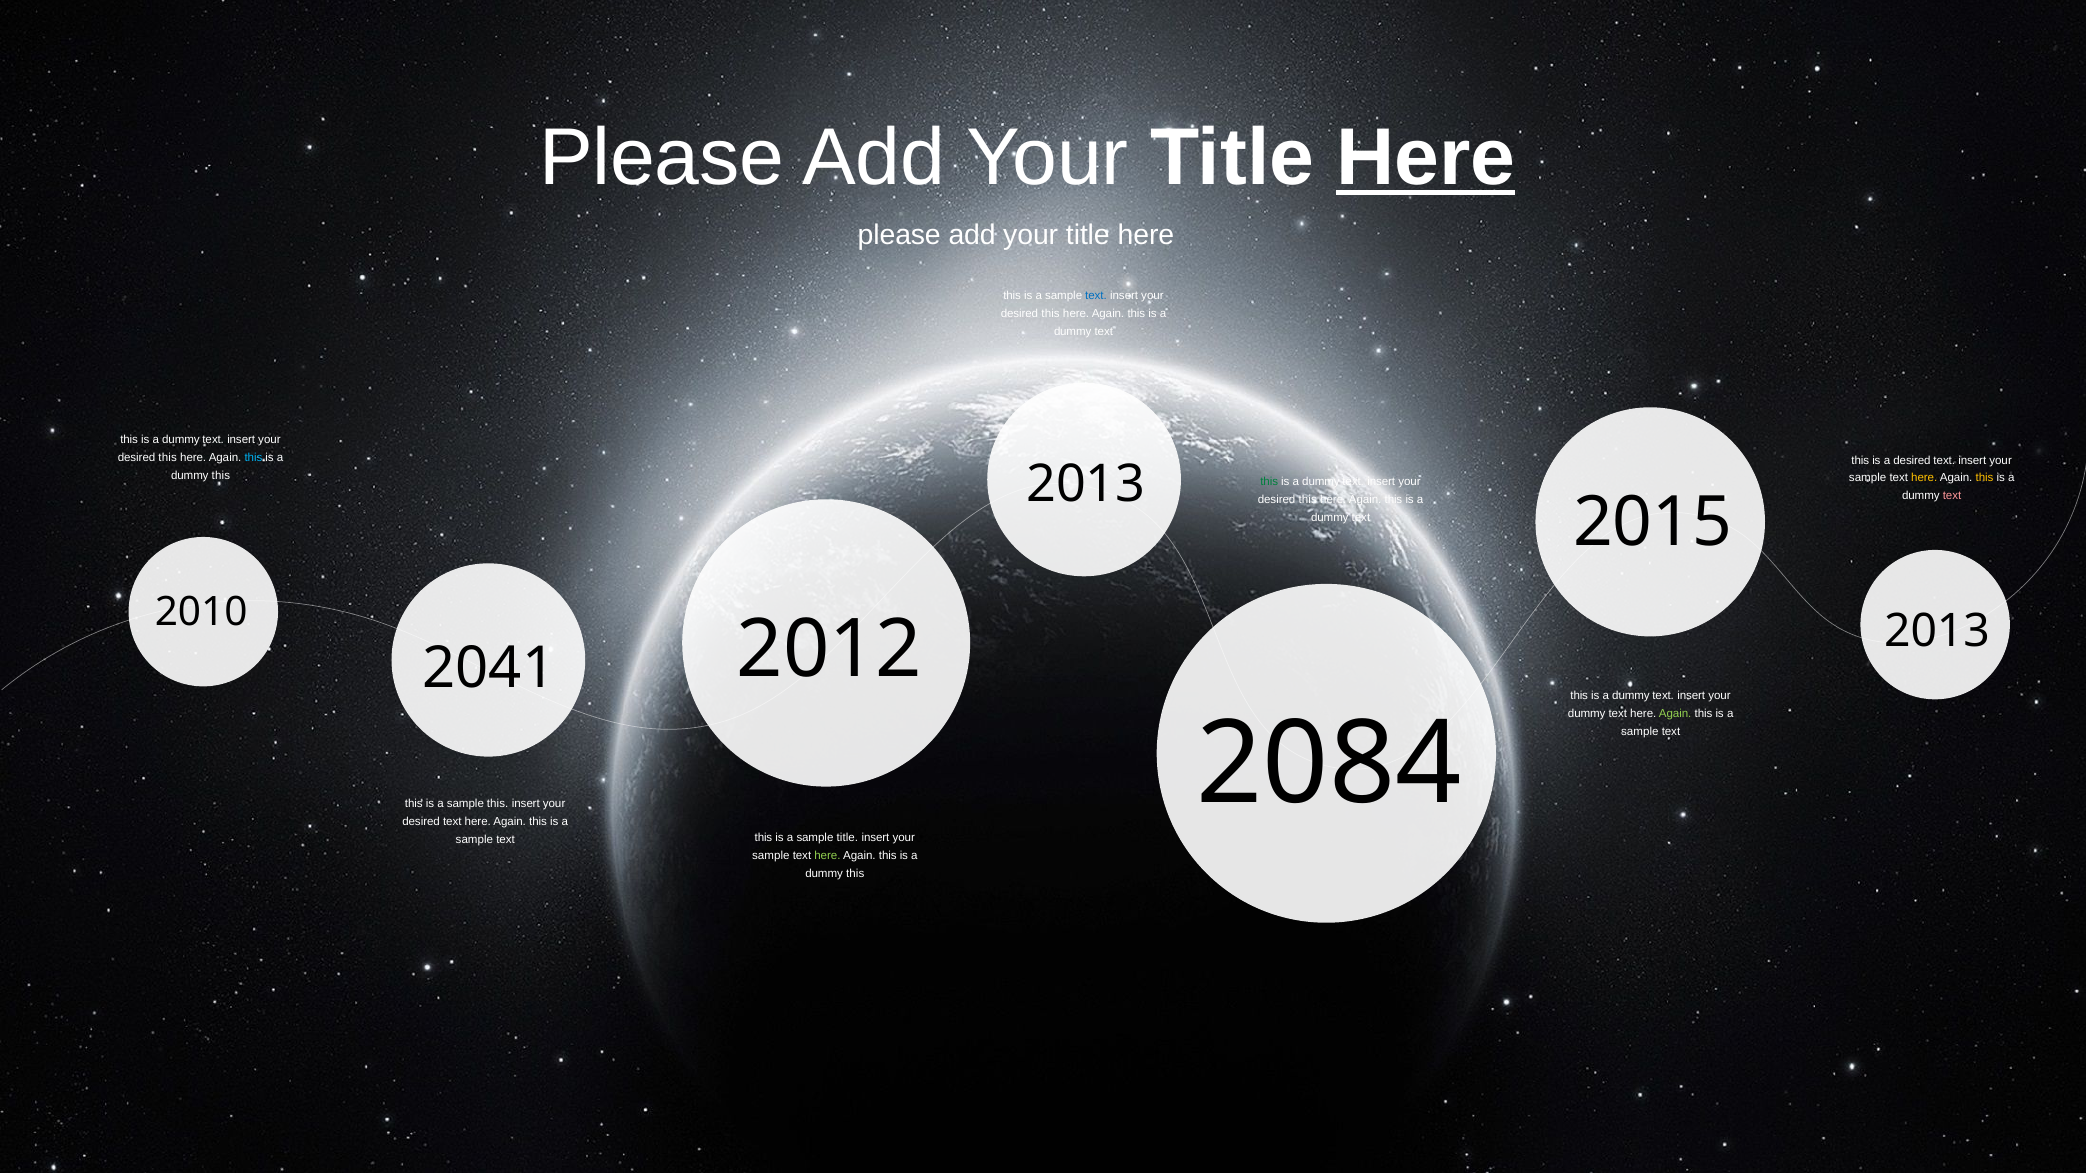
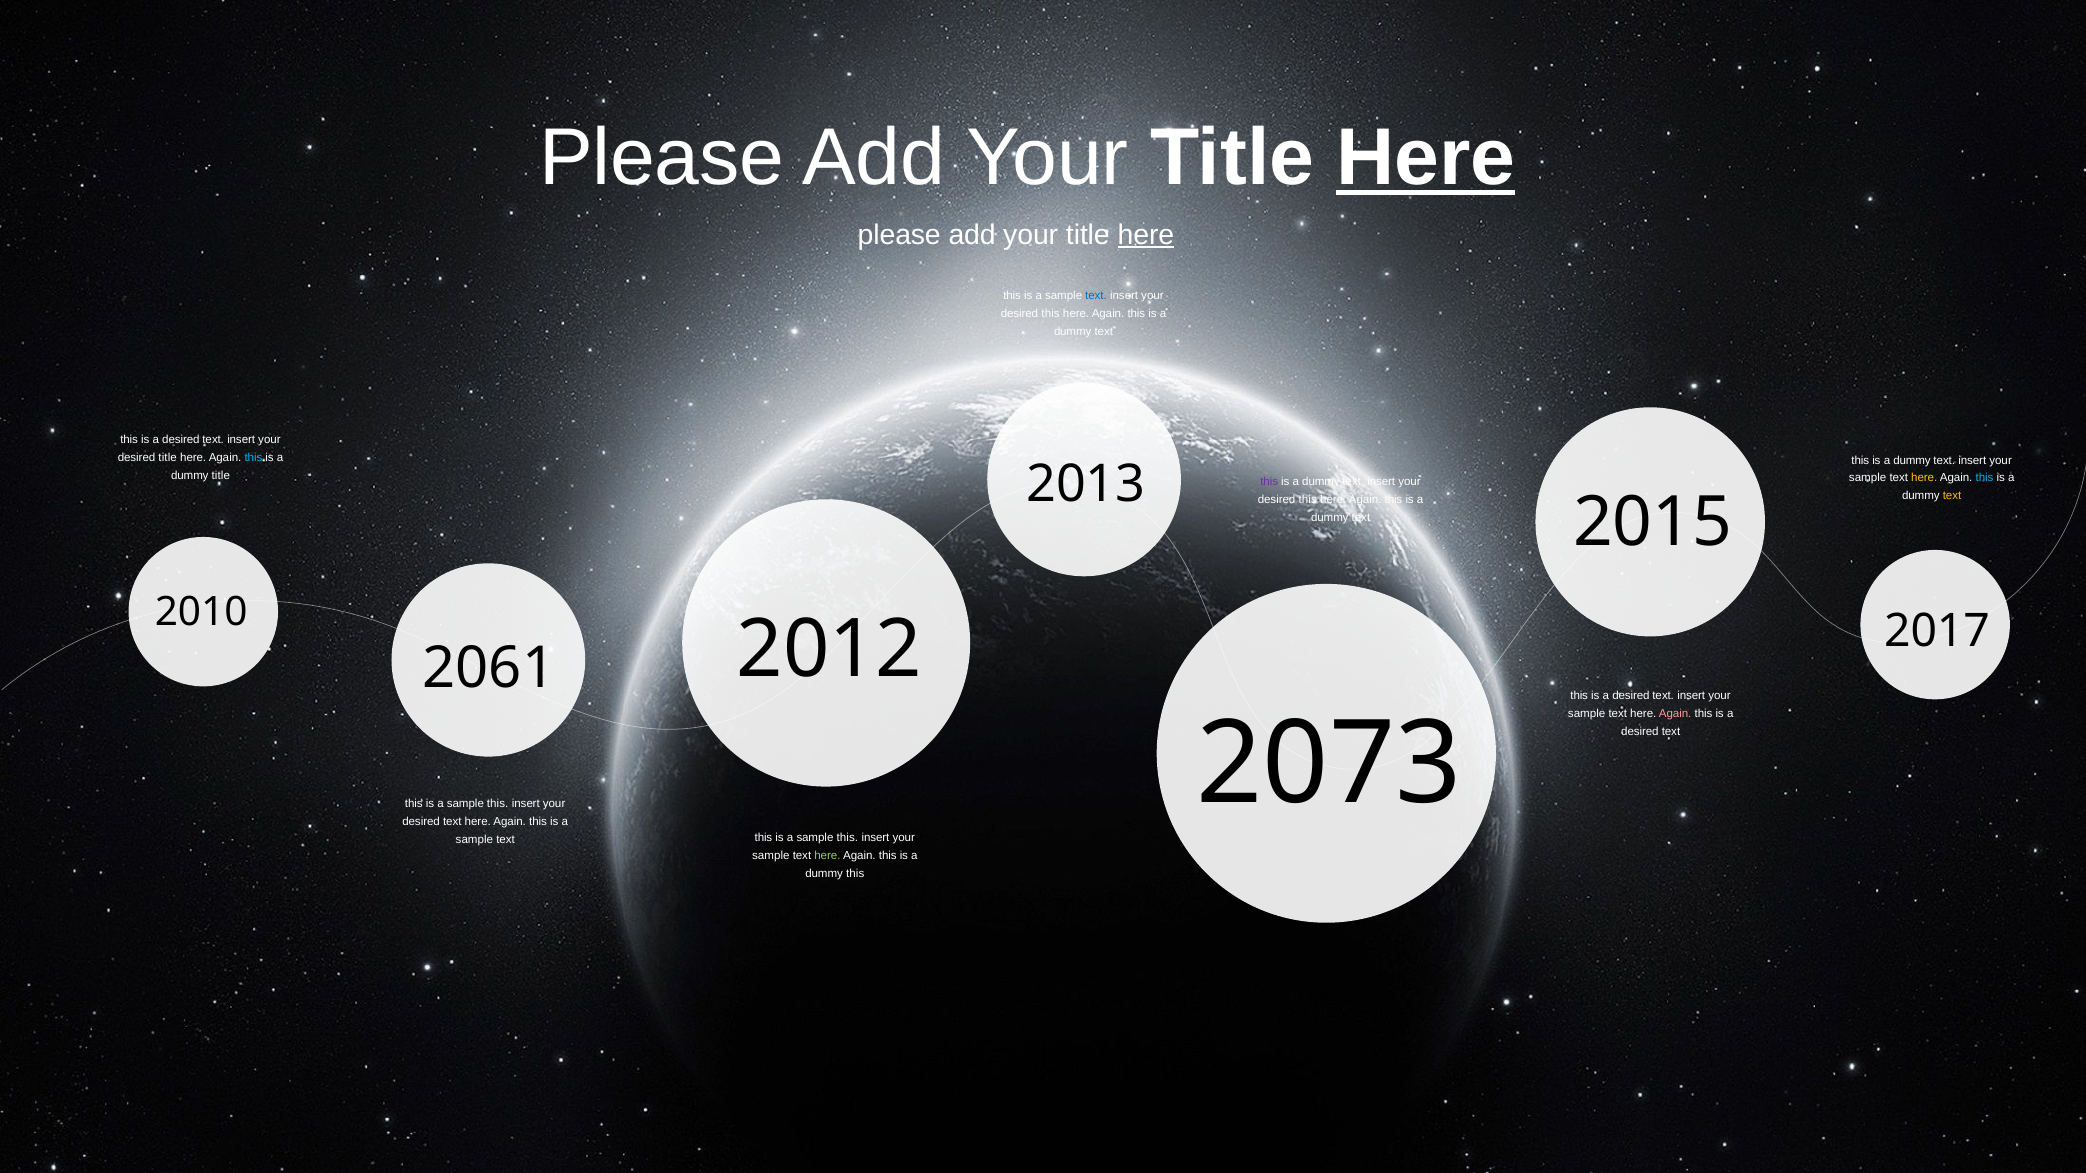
here at (1146, 235) underline: none -> present
dummy at (181, 440): dummy -> desired
this at (168, 458): this -> title
desired at (1912, 460): desired -> dummy
this at (221, 476): this -> title
this at (1985, 478) colour: yellow -> light blue
this at (1269, 482) colour: green -> purple
text at (1952, 496) colour: pink -> yellow
2013 at (1937, 631): 2013 -> 2017
2041: 2041 -> 2061
dummy at (1631, 696): dummy -> desired
dummy at (1587, 714): dummy -> sample
Again at (1675, 714) colour: light green -> pink
sample at (1640, 732): sample -> desired
2084: 2084 -> 2073
title at (847, 838): title -> this
